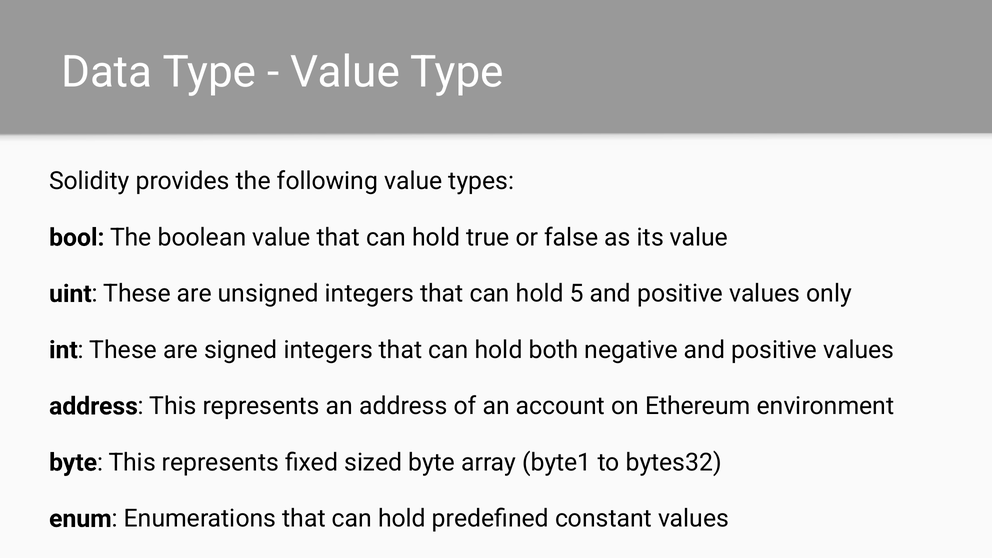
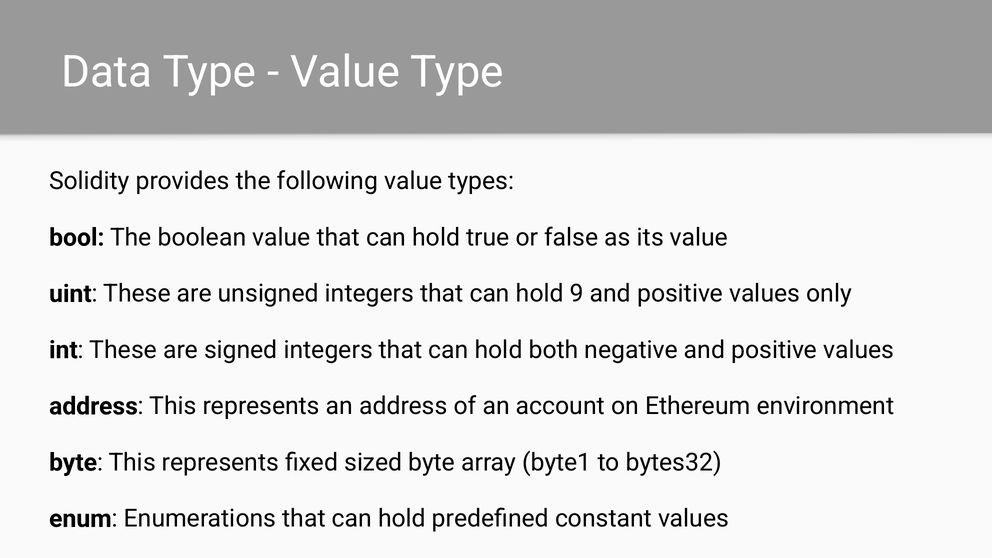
5: 5 -> 9
